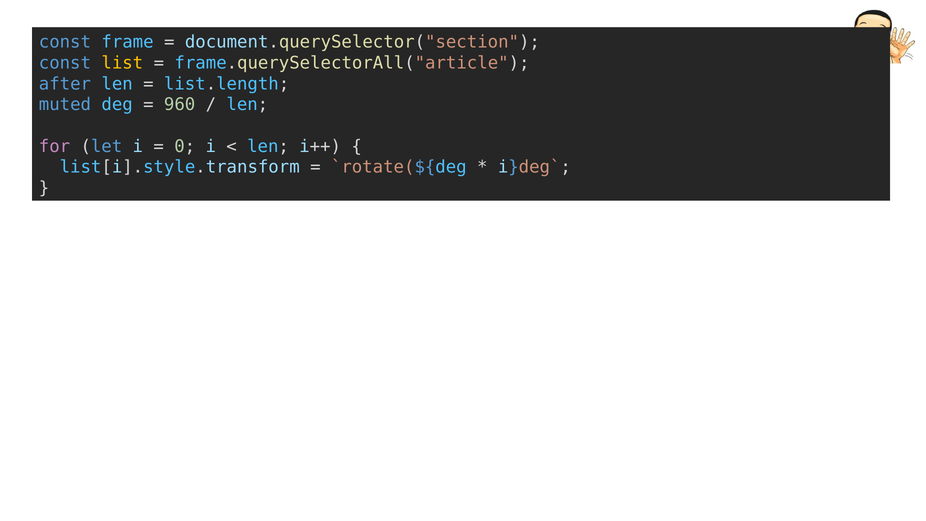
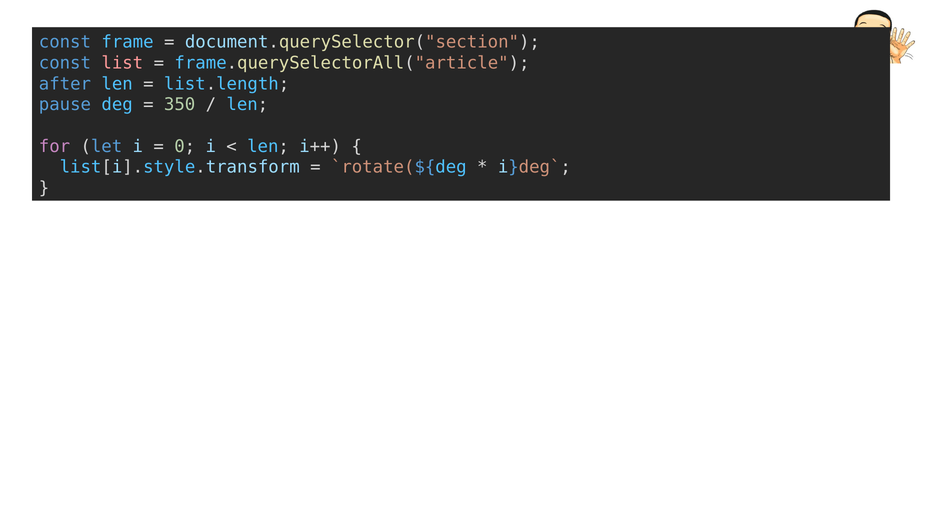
list colour: yellow -> pink
muted: muted -> pause
960: 960 -> 350
